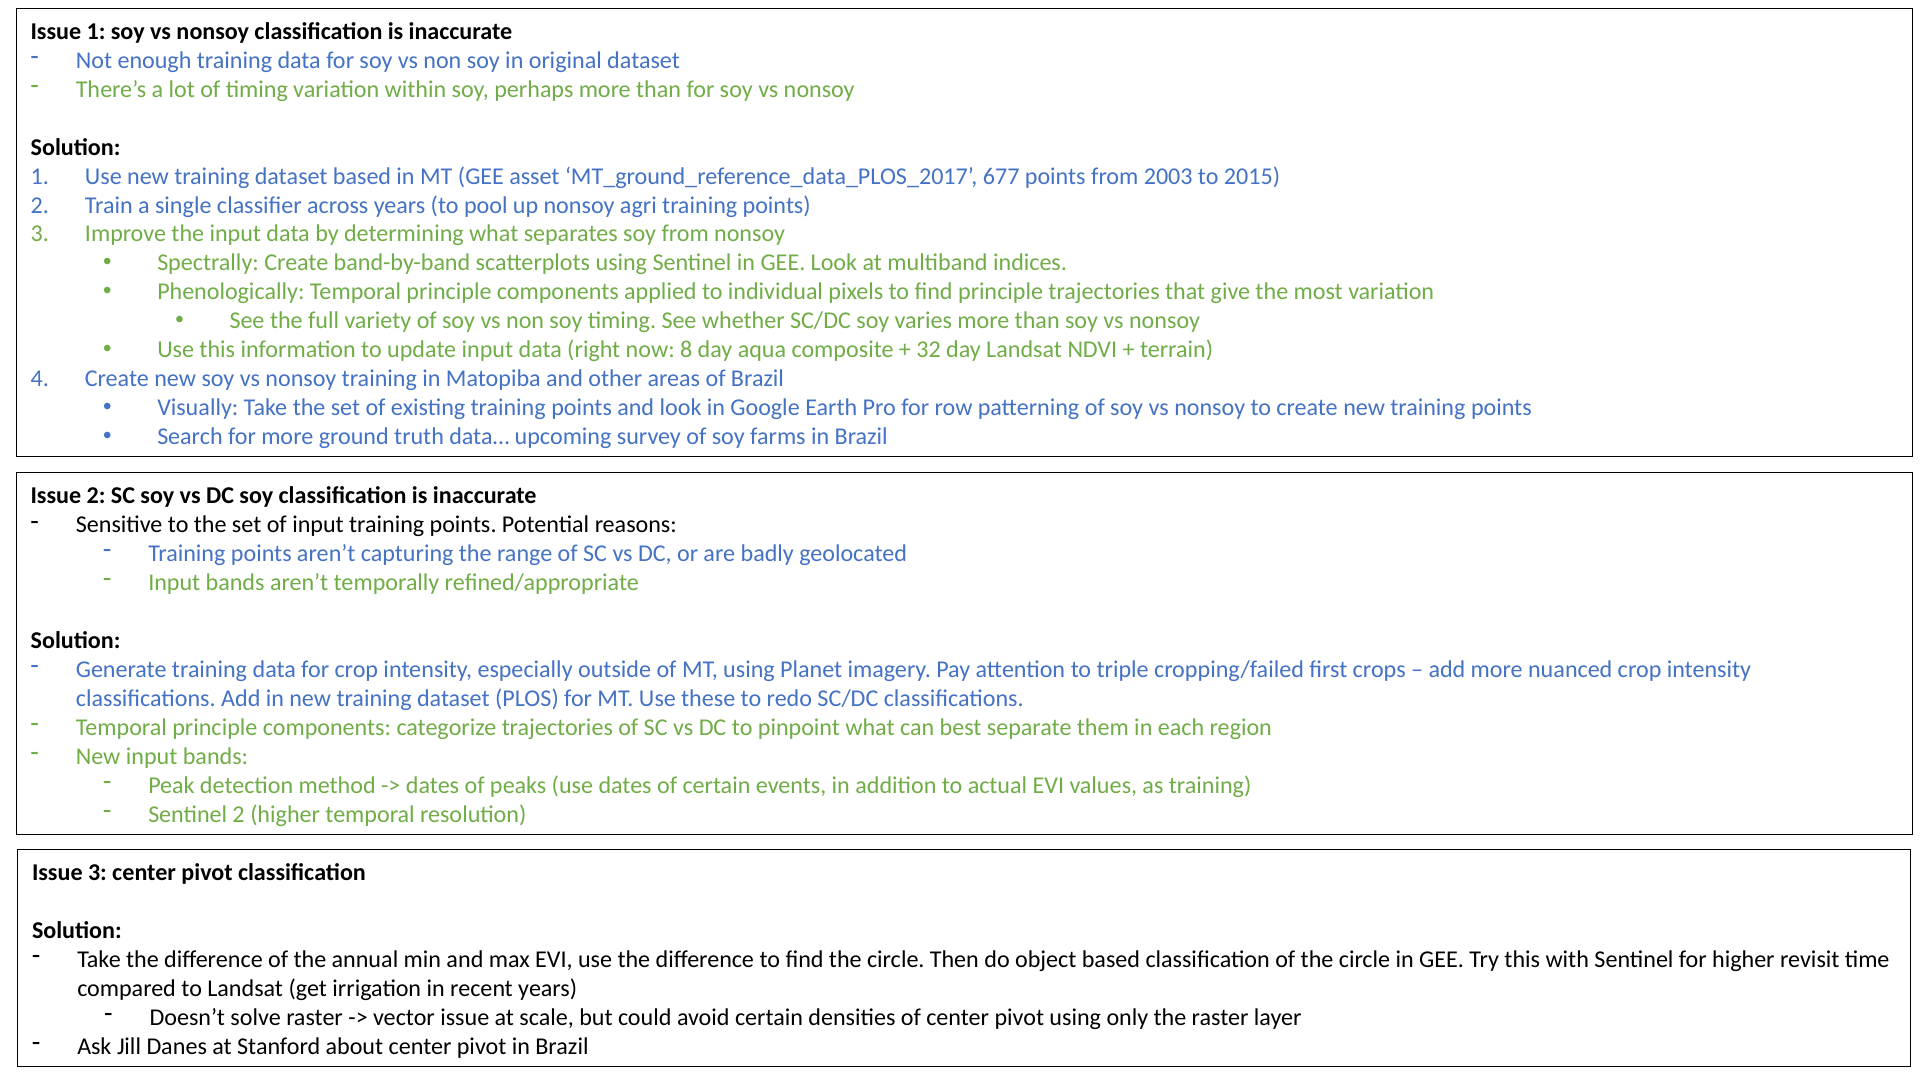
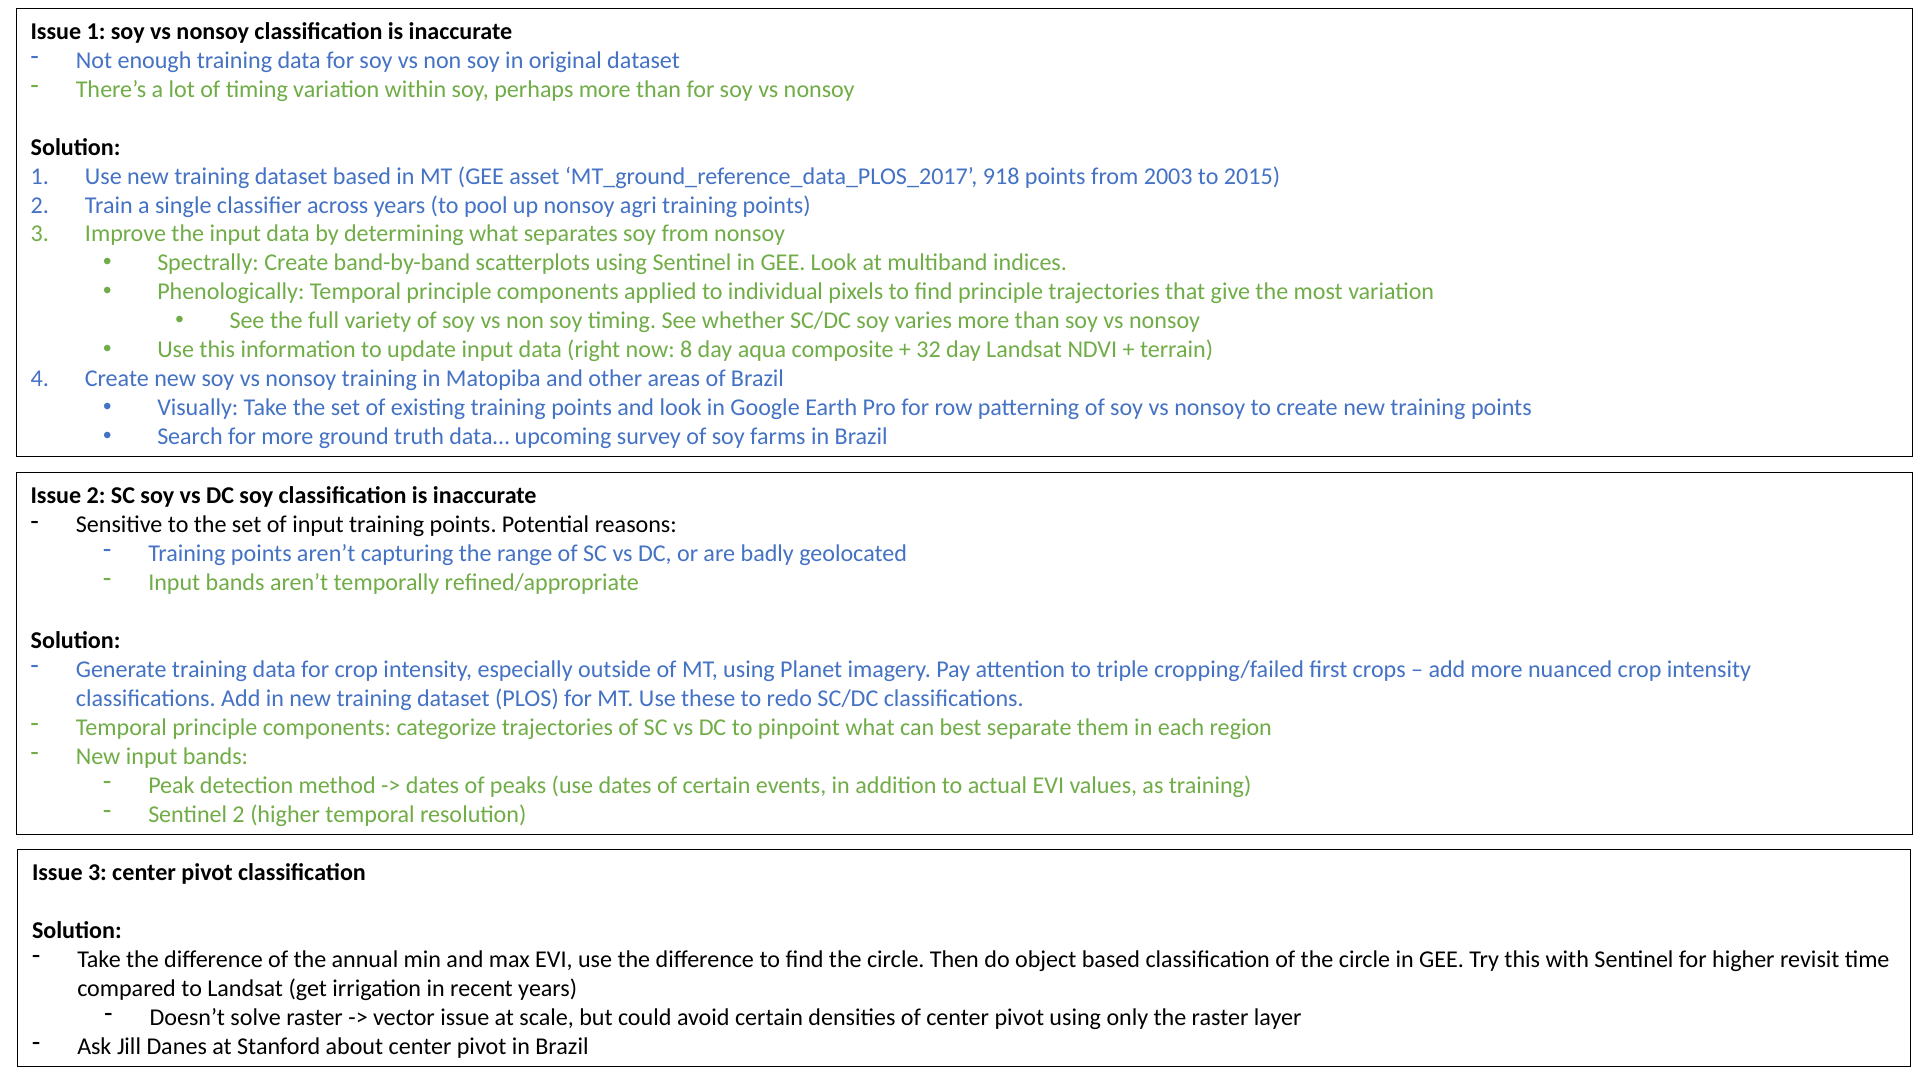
677: 677 -> 918
